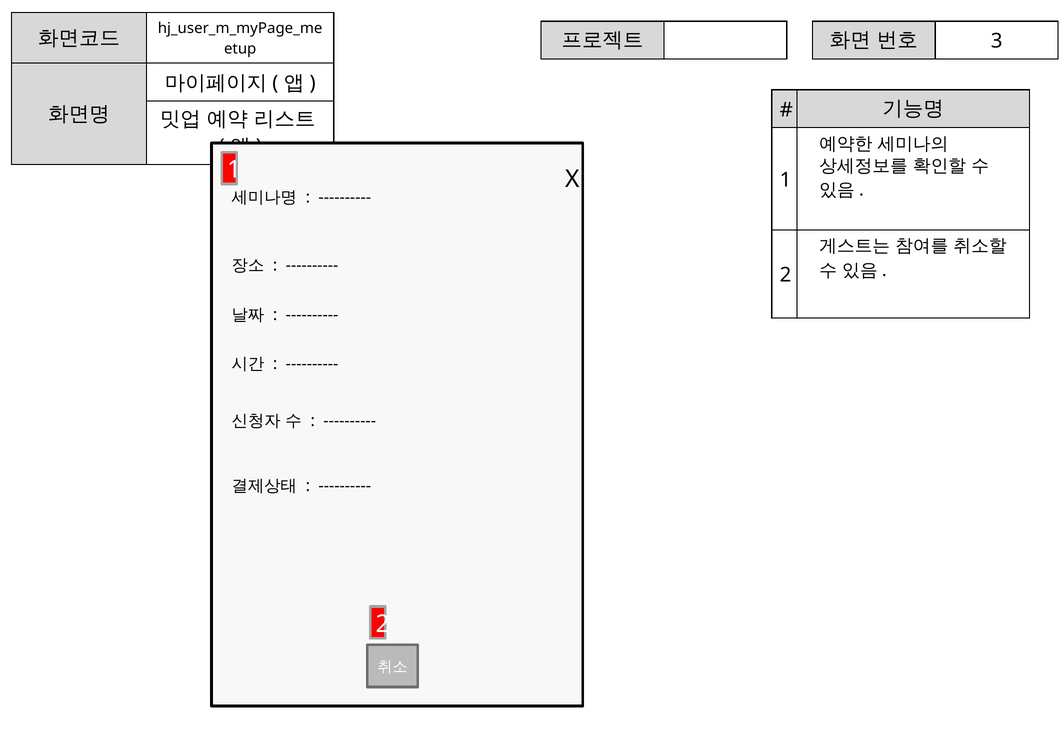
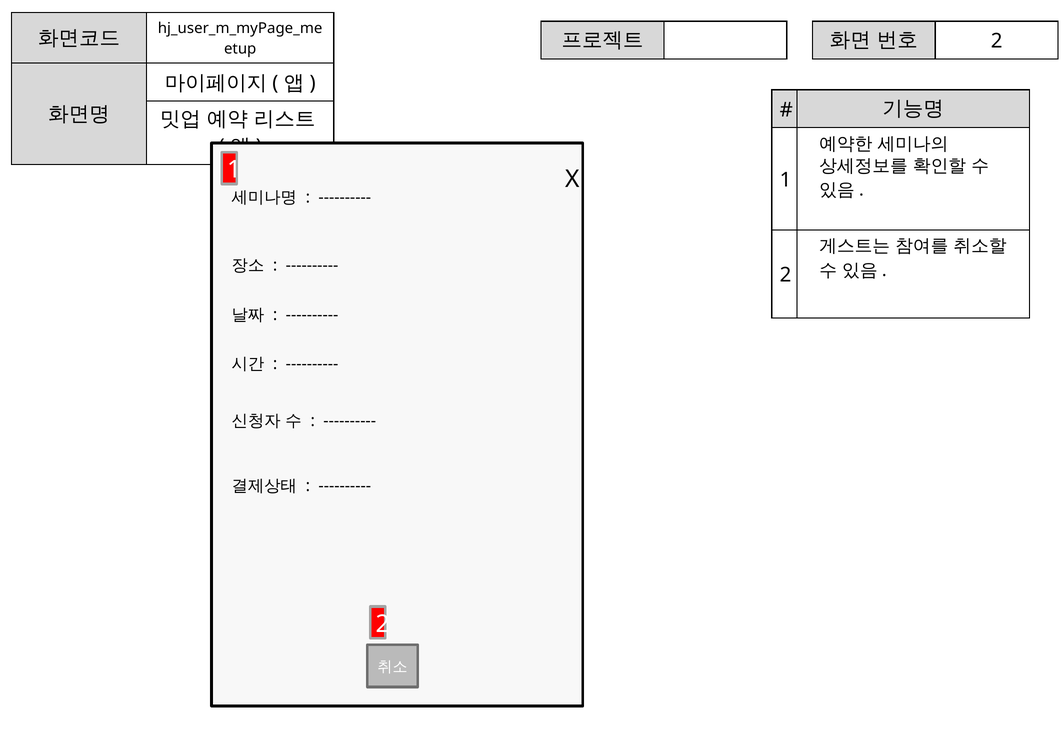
3 at (997, 41): 3 -> 2
